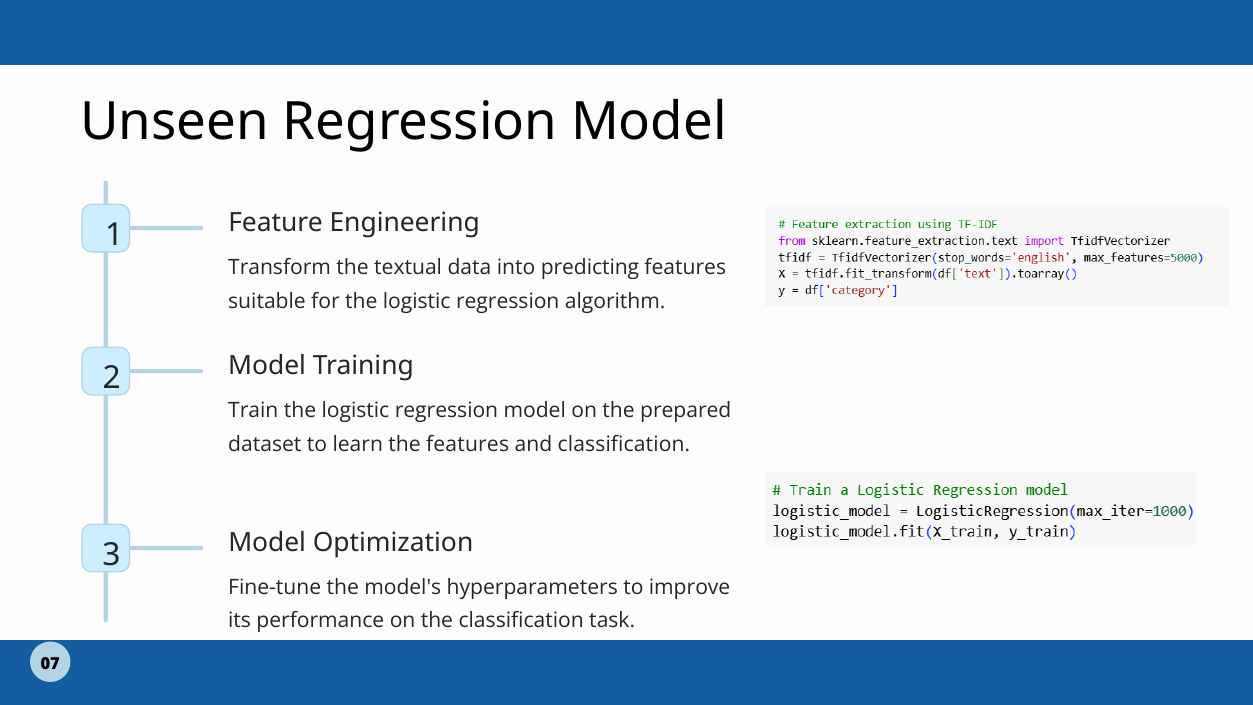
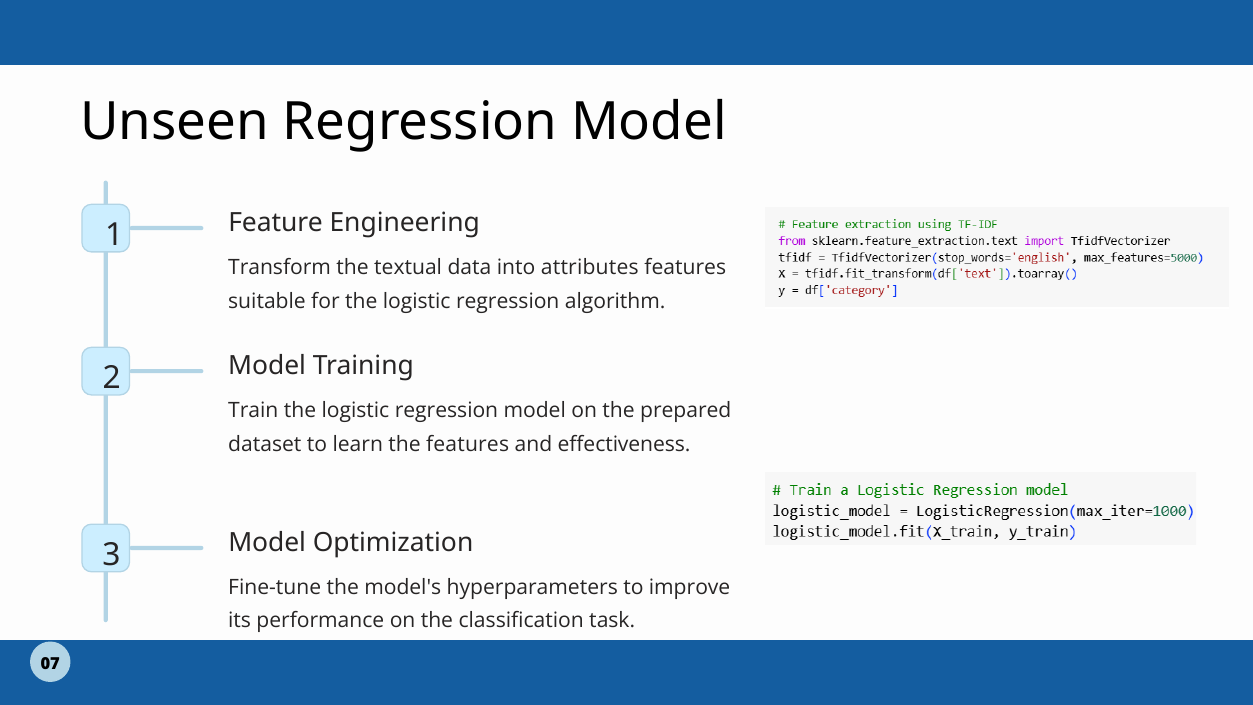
predicting: predicting -> attributes
and classification: classification -> effectiveness
